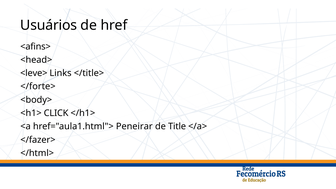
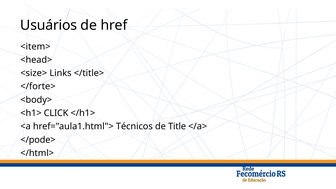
<afins>: <afins> -> <item>
<leve>: <leve> -> <size>
Peneirar: Peneirar -> Técnicos
</fazer>: </fazer> -> </pode>
